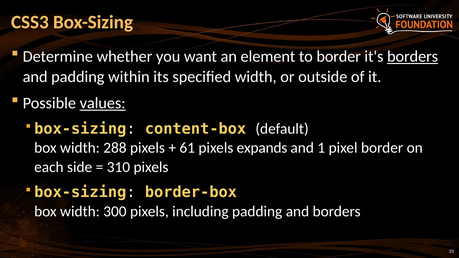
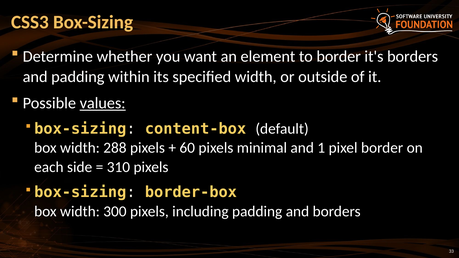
borders at (413, 57) underline: present -> none
61: 61 -> 60
expands: expands -> minimal
